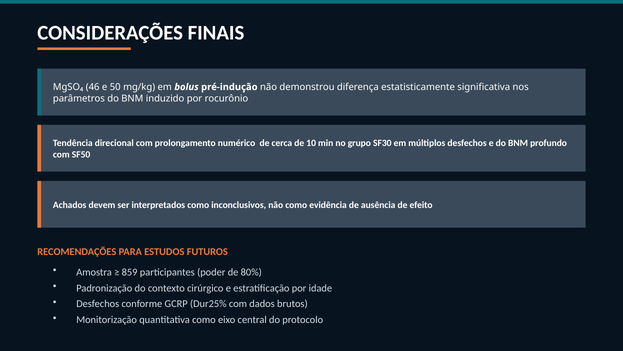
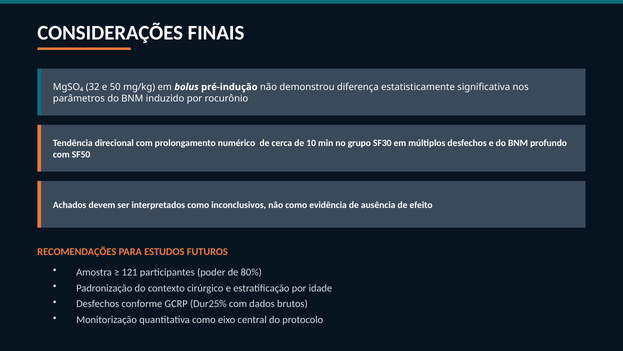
46: 46 -> 32
859: 859 -> 121
